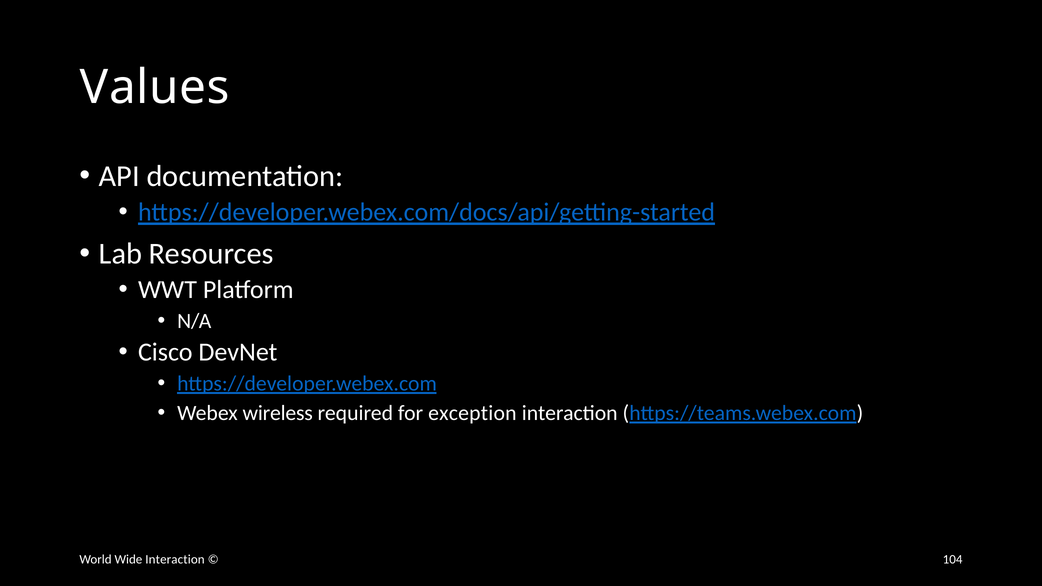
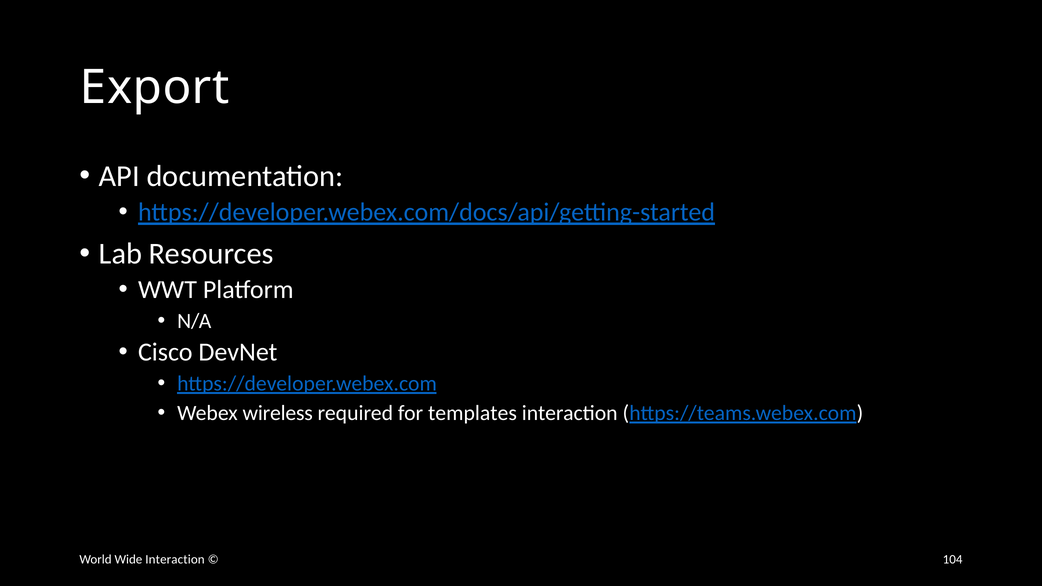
Values: Values -> Export
exception: exception -> templates
